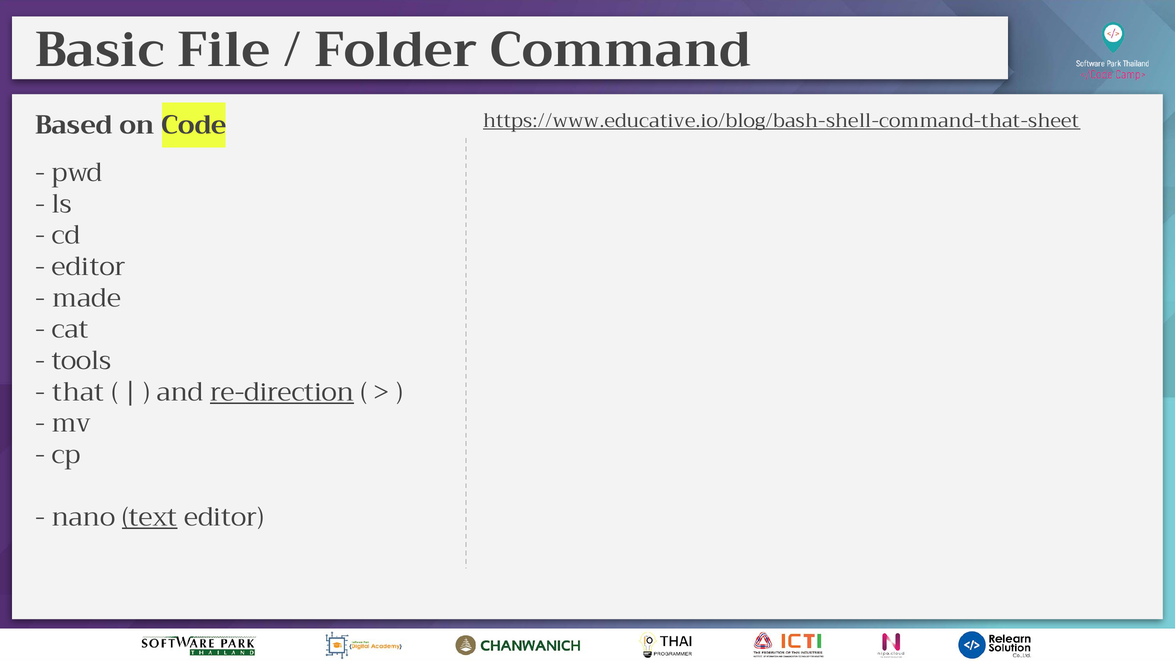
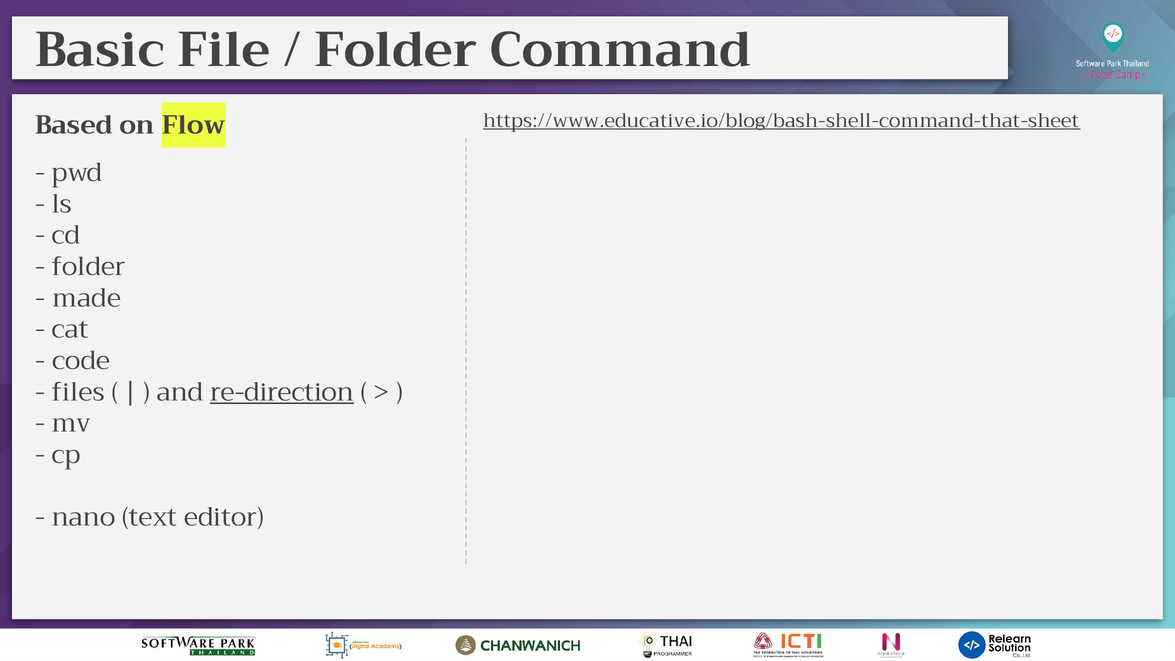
Code: Code -> Flow
editor at (89, 267): editor -> folder
tools: tools -> code
that: that -> files
text underline: present -> none
